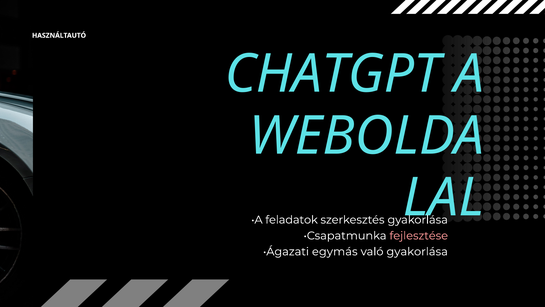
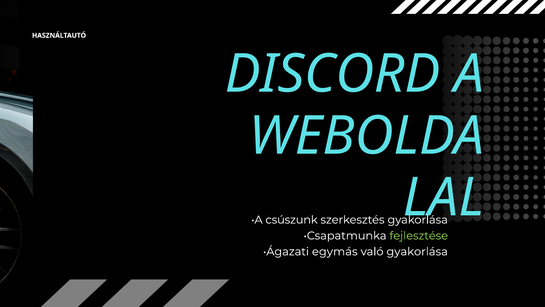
CHATGPT: CHATGPT -> DISCORD
feladatok: feladatok -> csúszunk
fejlesztése colour: pink -> light green
